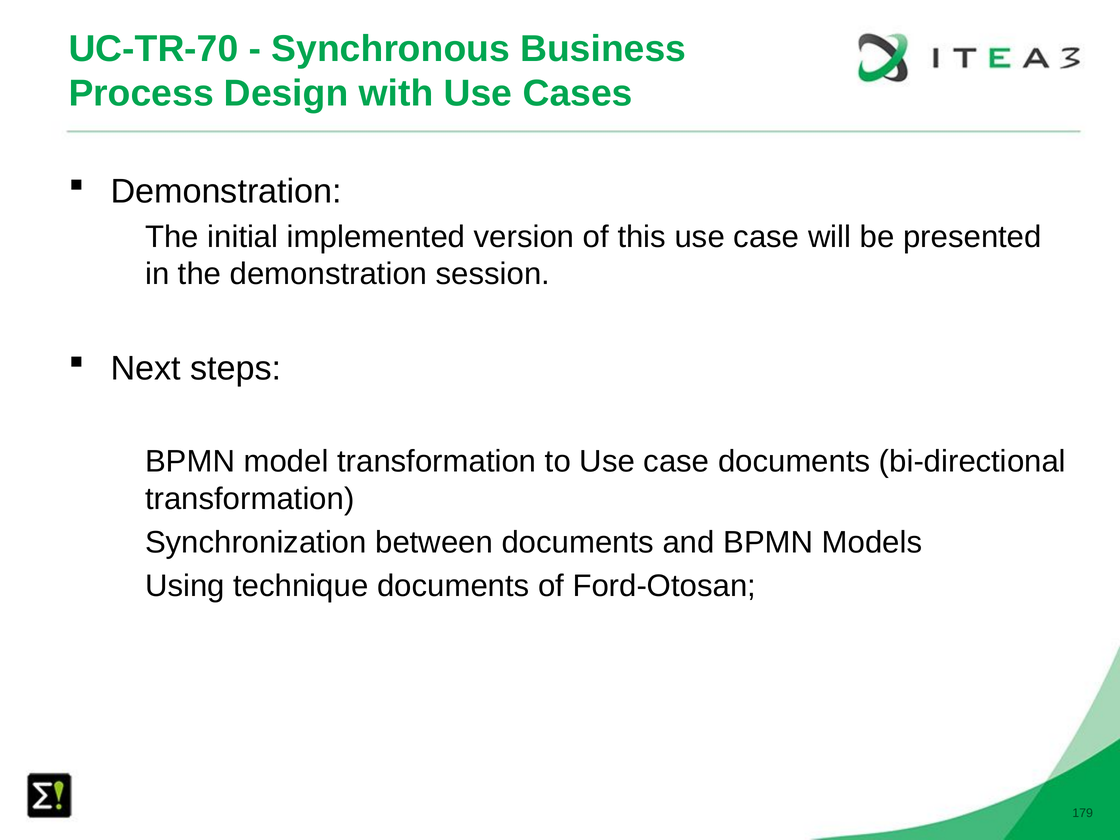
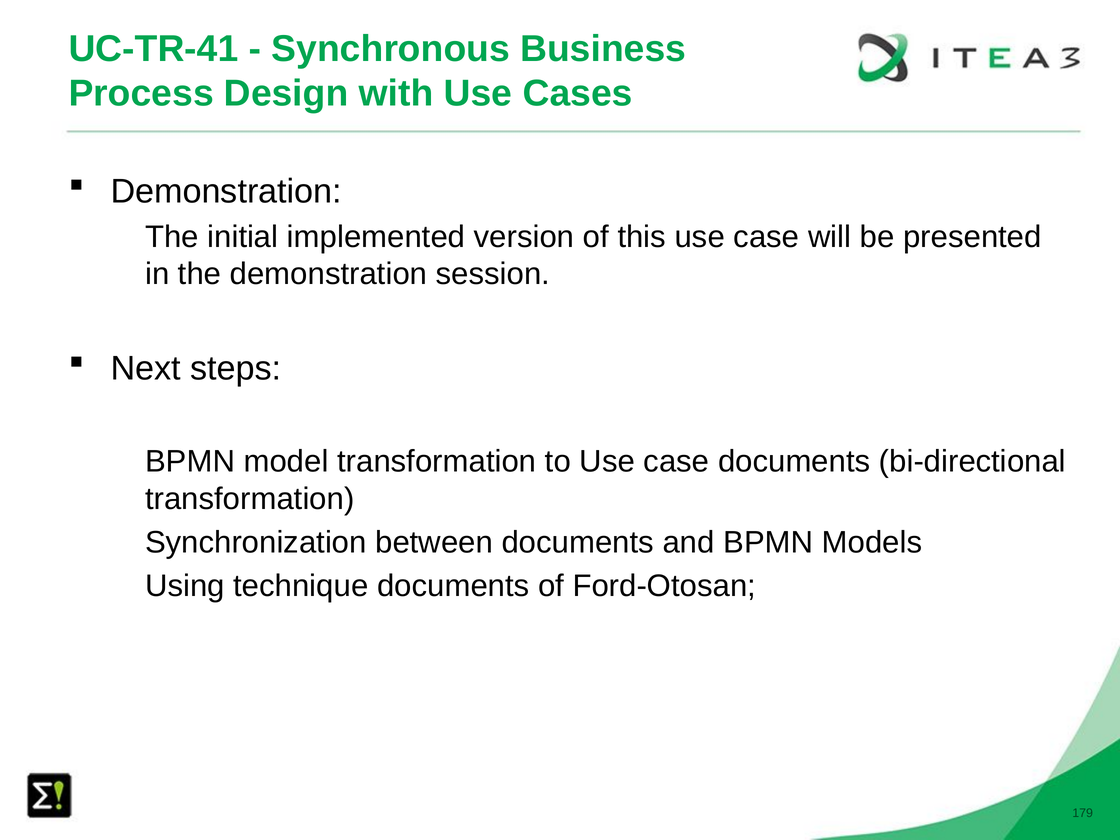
UC-TR-70: UC-TR-70 -> UC-TR-41
